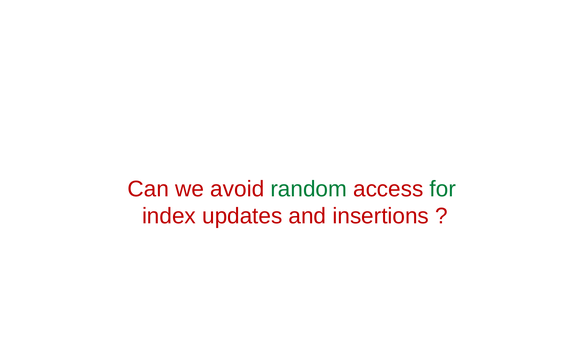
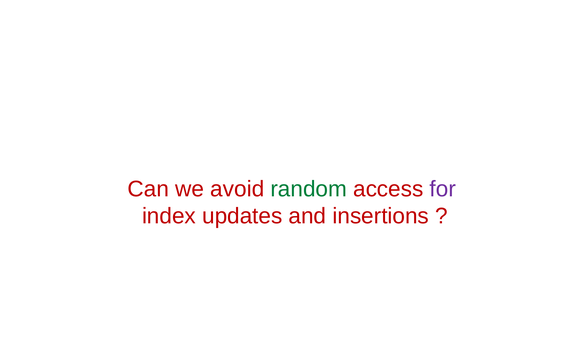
for colour: green -> purple
